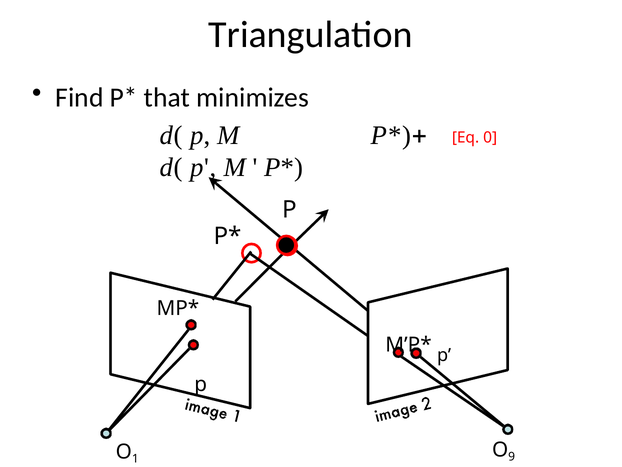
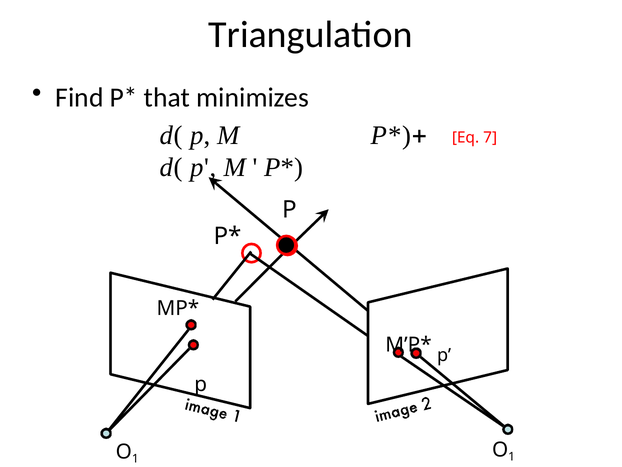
0: 0 -> 7
9 at (512, 456): 9 -> 1
